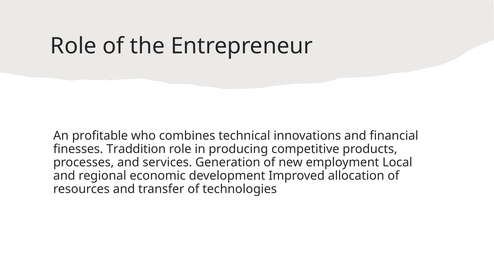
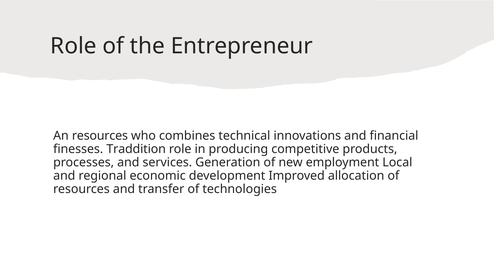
An profitable: profitable -> resources
